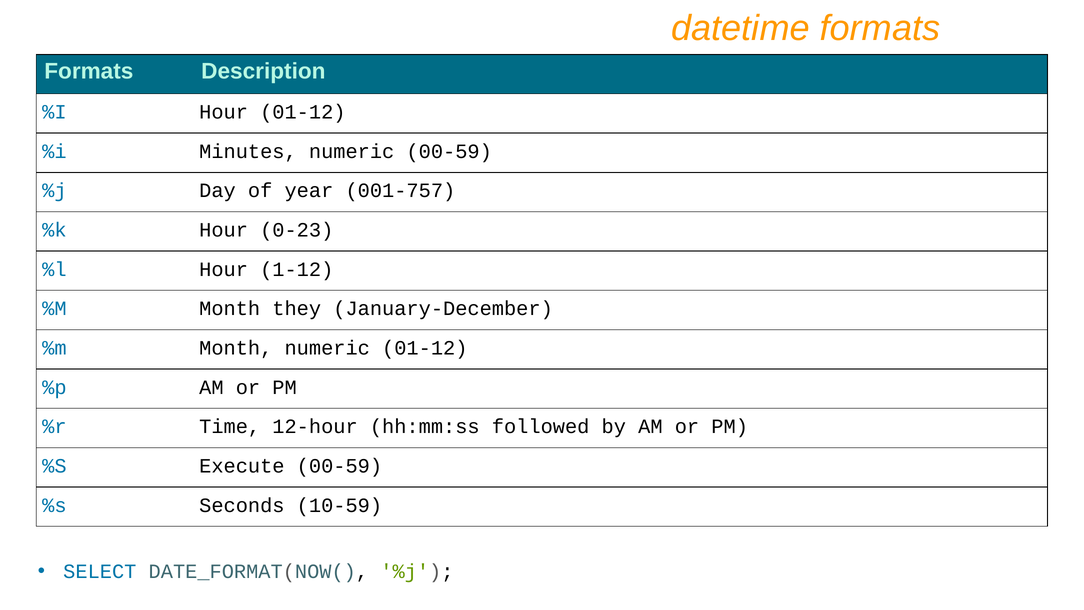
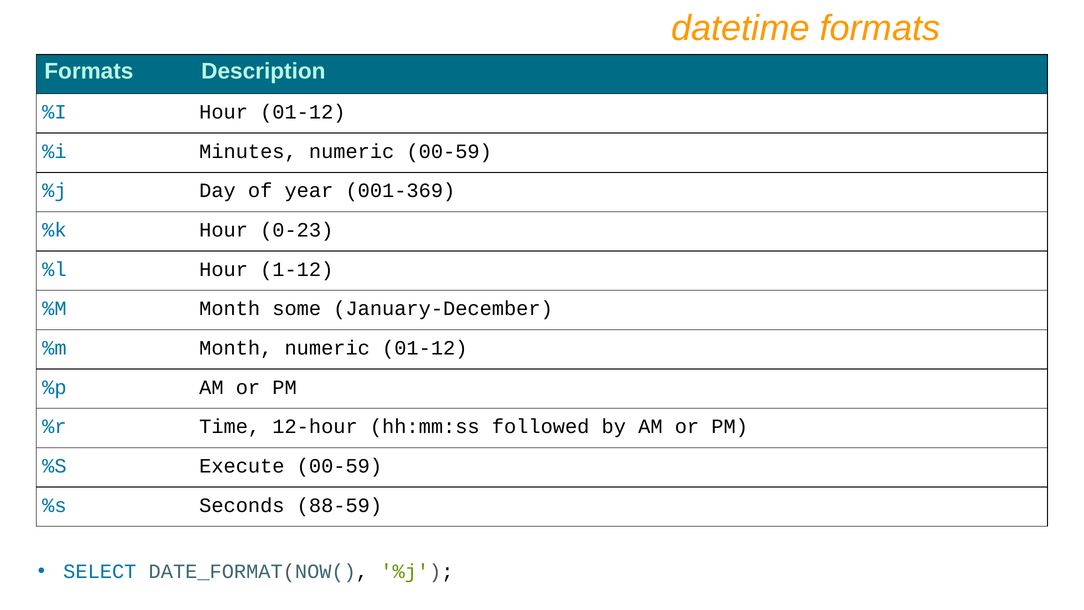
001-757: 001-757 -> 001-369
they: they -> some
10-59: 10-59 -> 88-59
